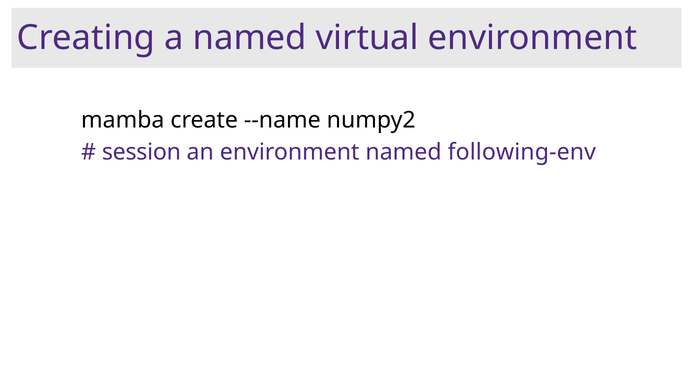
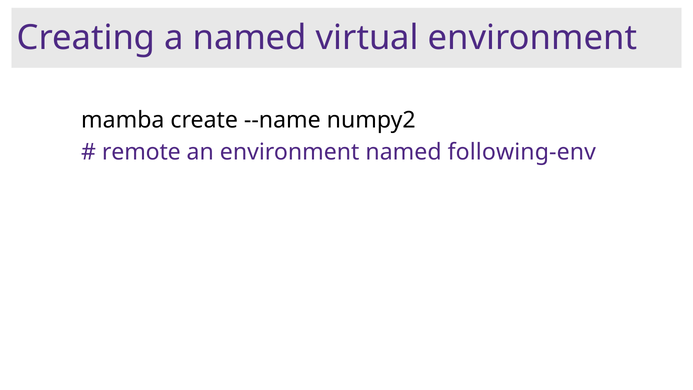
session: session -> remote
